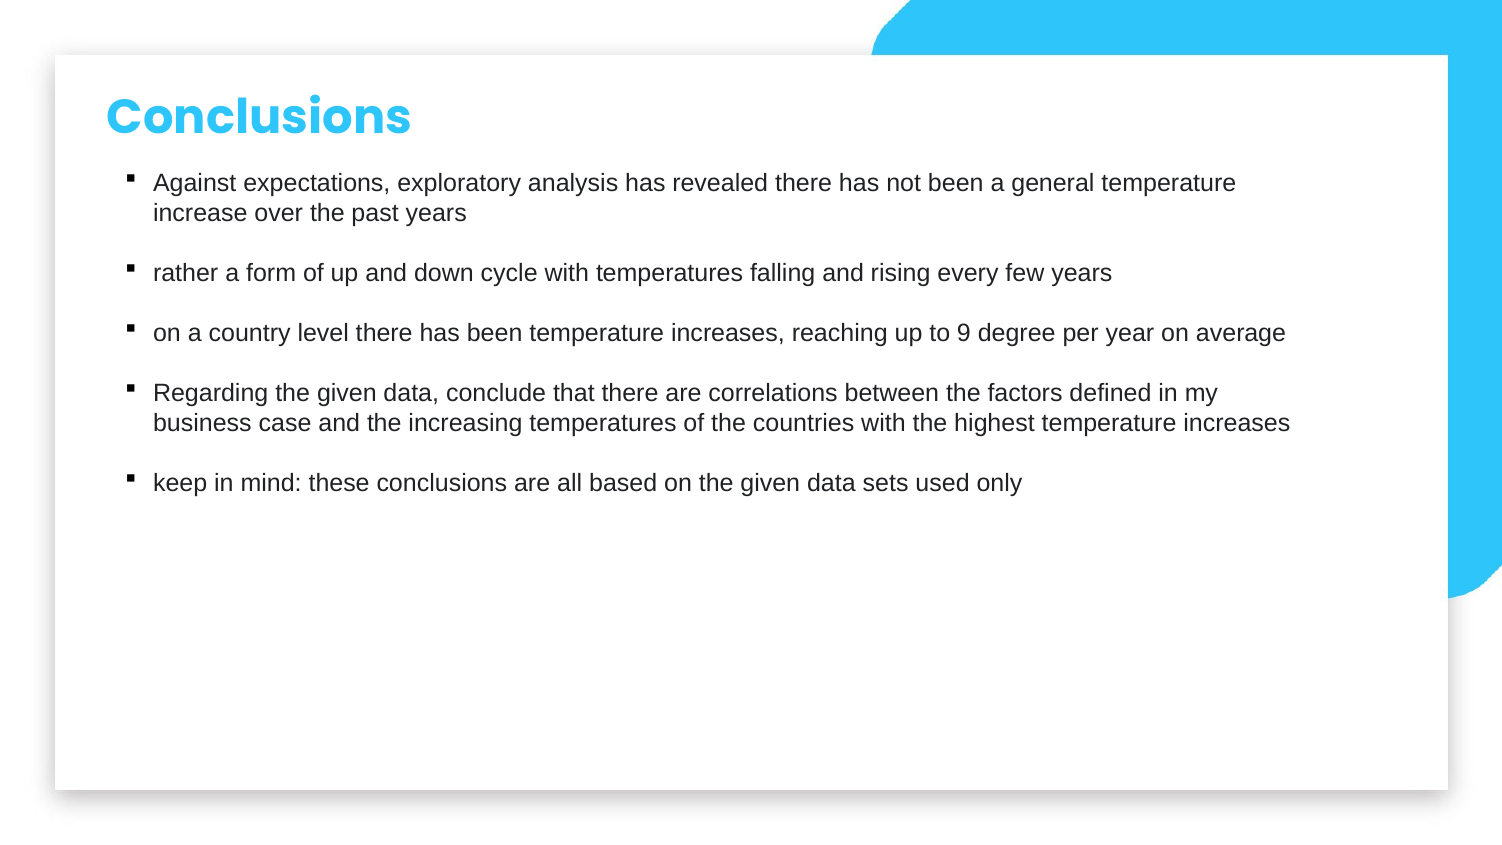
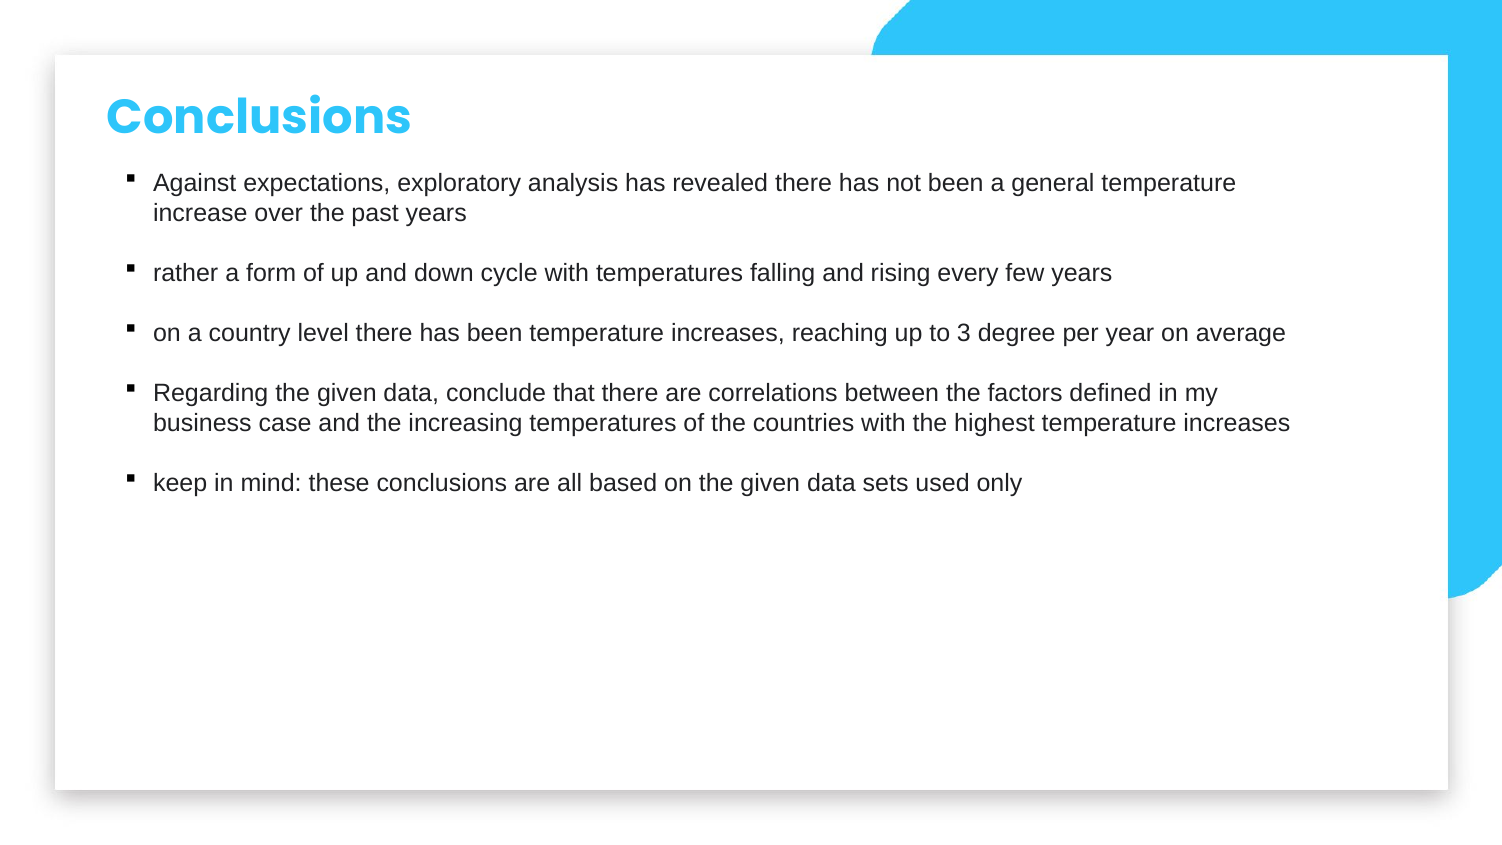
9: 9 -> 3
